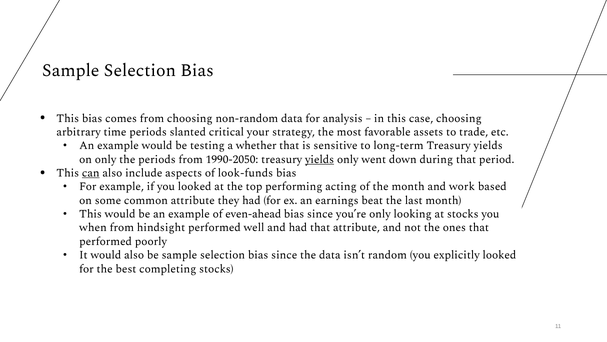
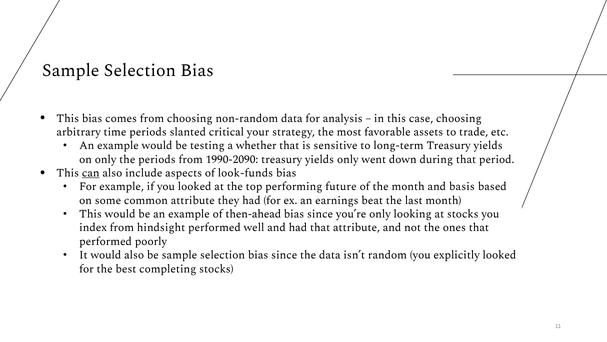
1990-2050: 1990-2050 -> 1990-2090
yields at (320, 159) underline: present -> none
acting: acting -> future
work: work -> basis
even-ahead: even-ahead -> then-ahead
when: when -> index
